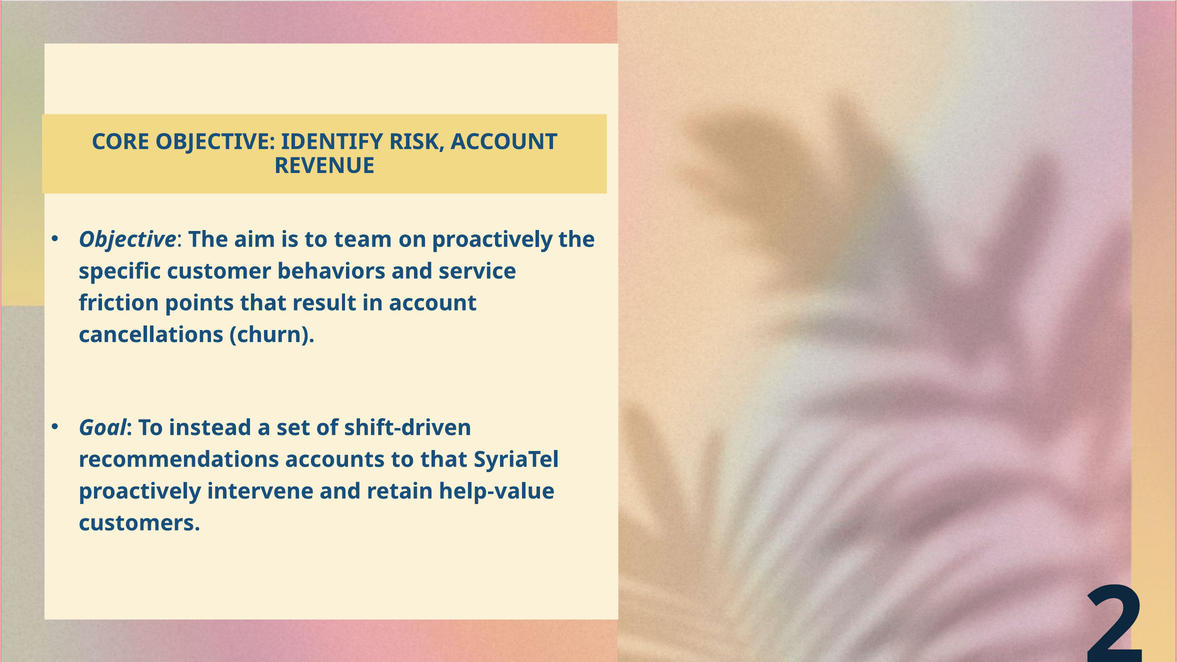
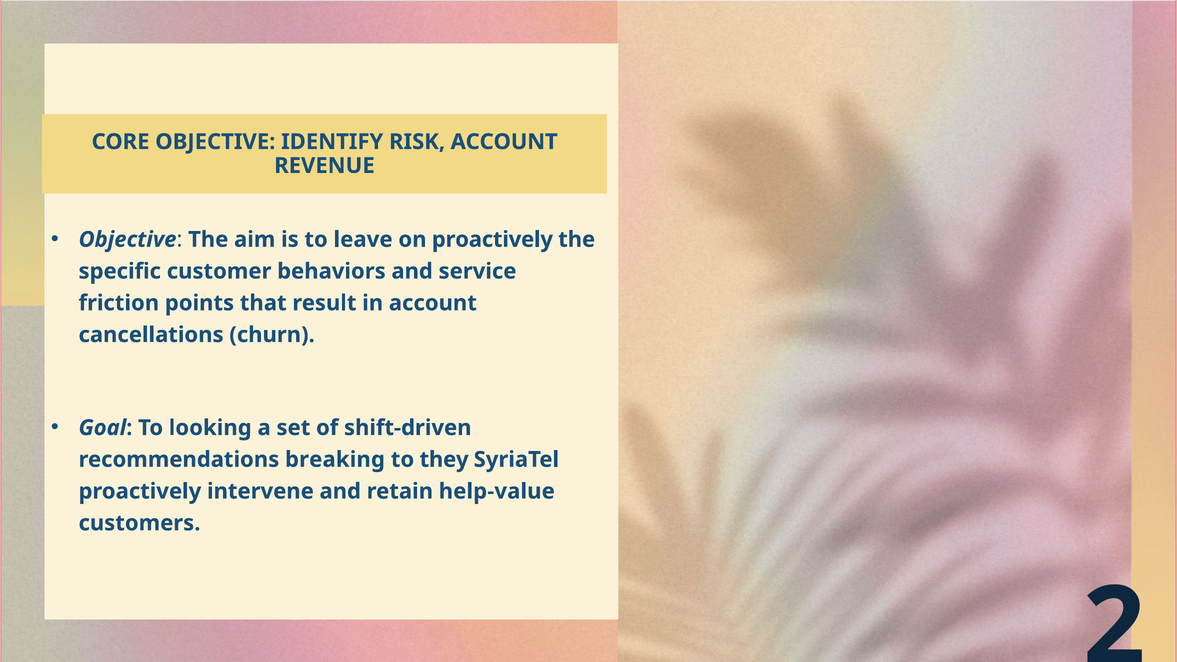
team: team -> leave
instead: instead -> looking
accounts: accounts -> breaking
to that: that -> they
